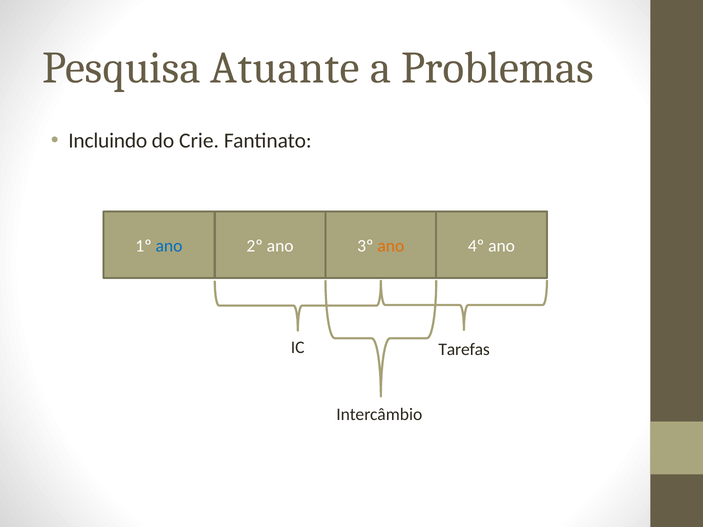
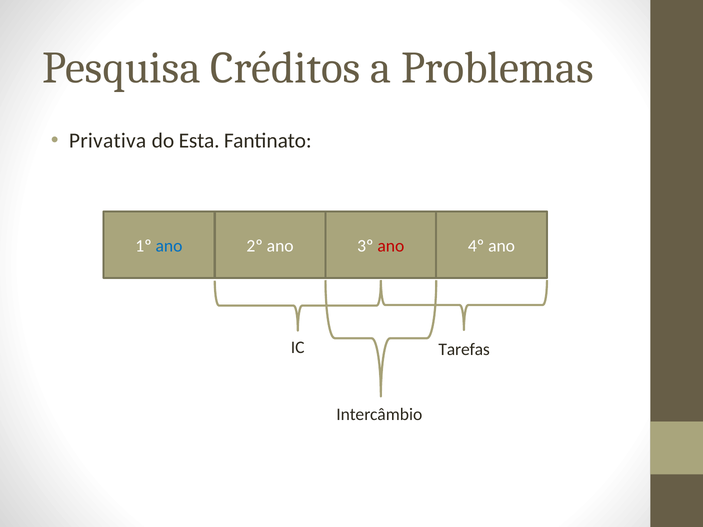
Atuante: Atuante -> Créditos
Incluindo: Incluindo -> Privativa
Crie: Crie -> Esta
ano at (391, 246) colour: orange -> red
